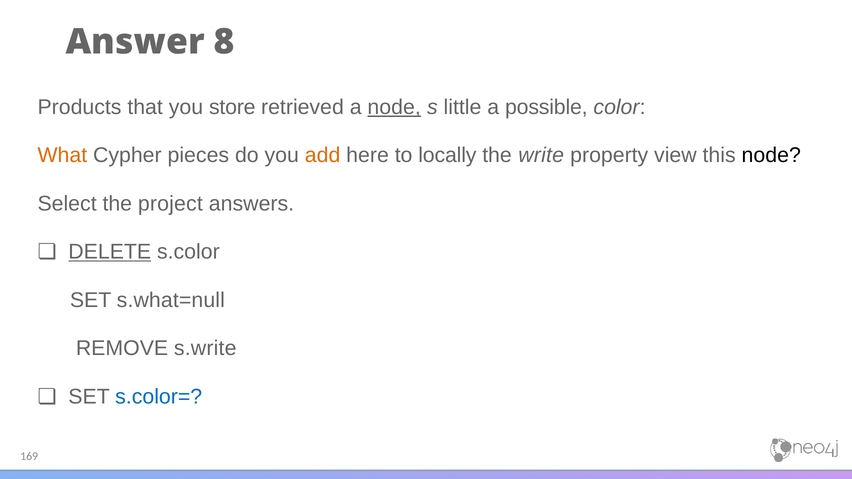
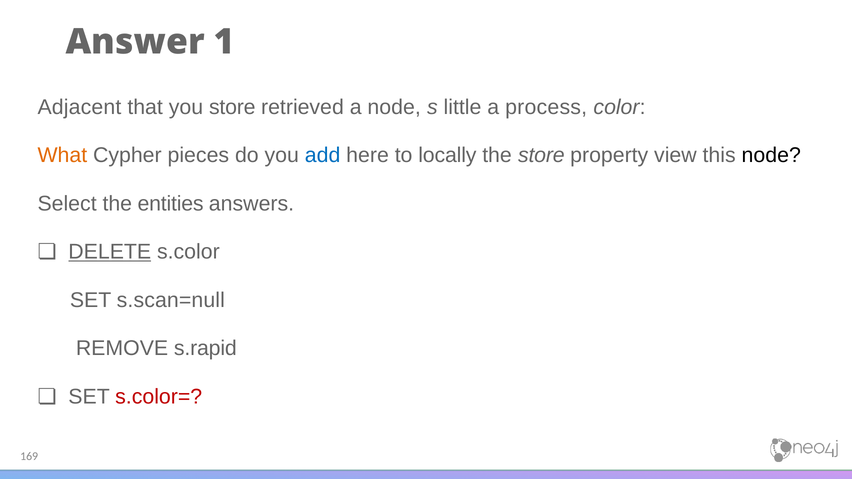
8: 8 -> 1
Products: Products -> Adjacent
node at (394, 107) underline: present -> none
possible: possible -> process
add colour: orange -> blue
the write: write -> store
project: project -> entities
s.what=null: s.what=null -> s.scan=null
s.write: s.write -> s.rapid
s.color= colour: blue -> red
